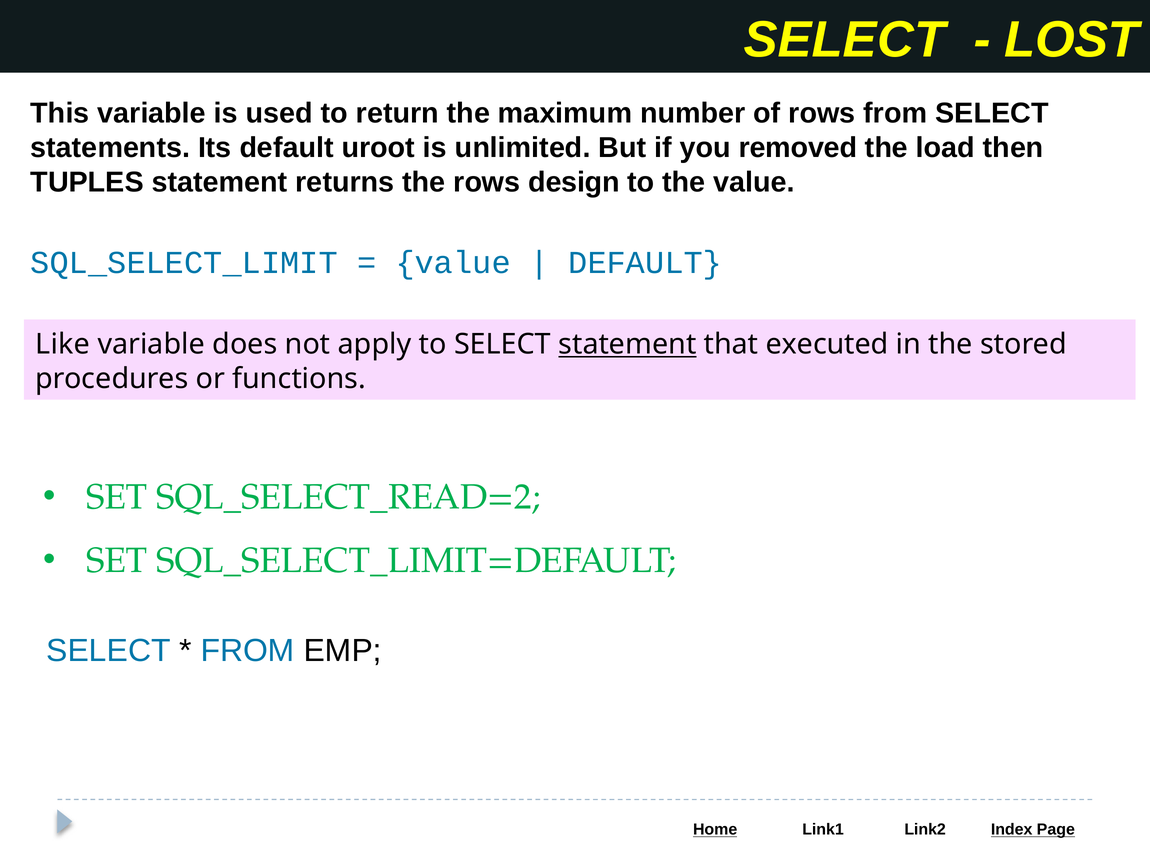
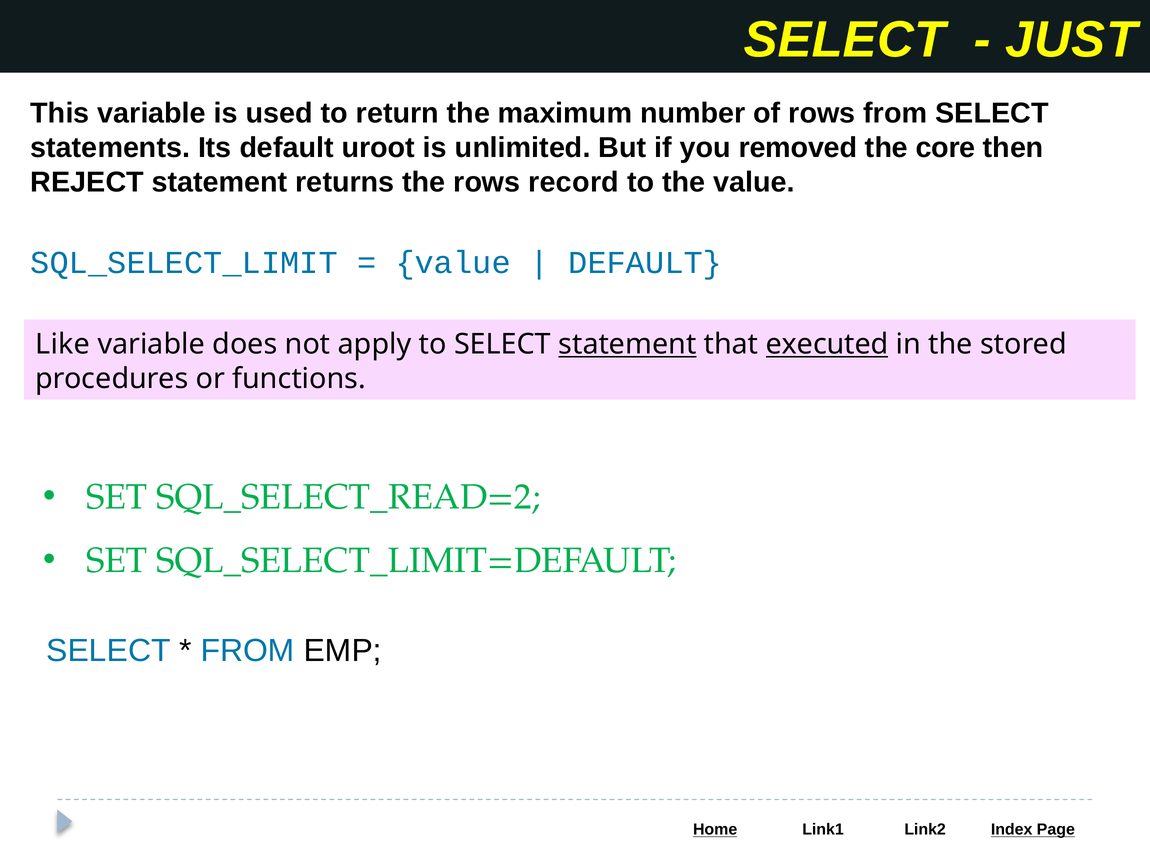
LOST: LOST -> JUST
load: load -> core
TUPLES: TUPLES -> REJECT
design: design -> record
executed underline: none -> present
